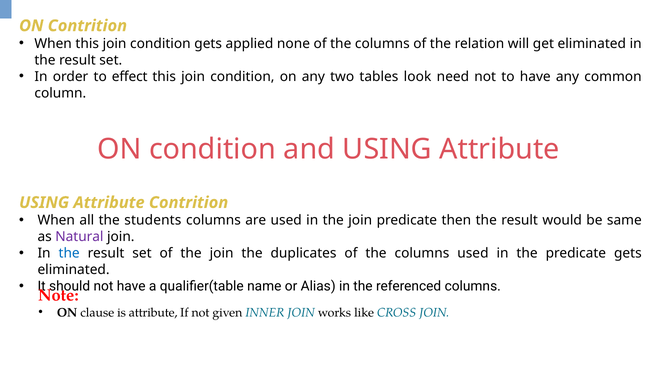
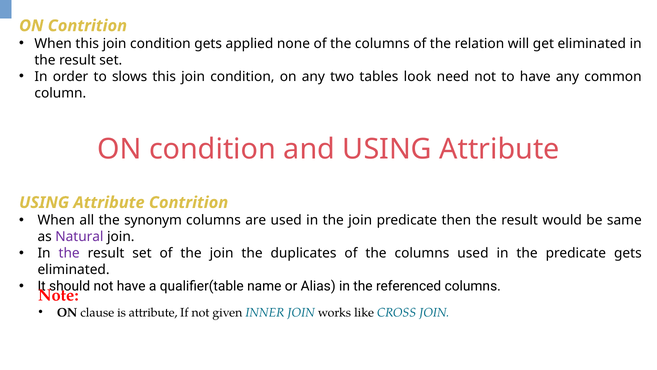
effect: effect -> slows
students: students -> synonym
the at (69, 253) colour: blue -> purple
